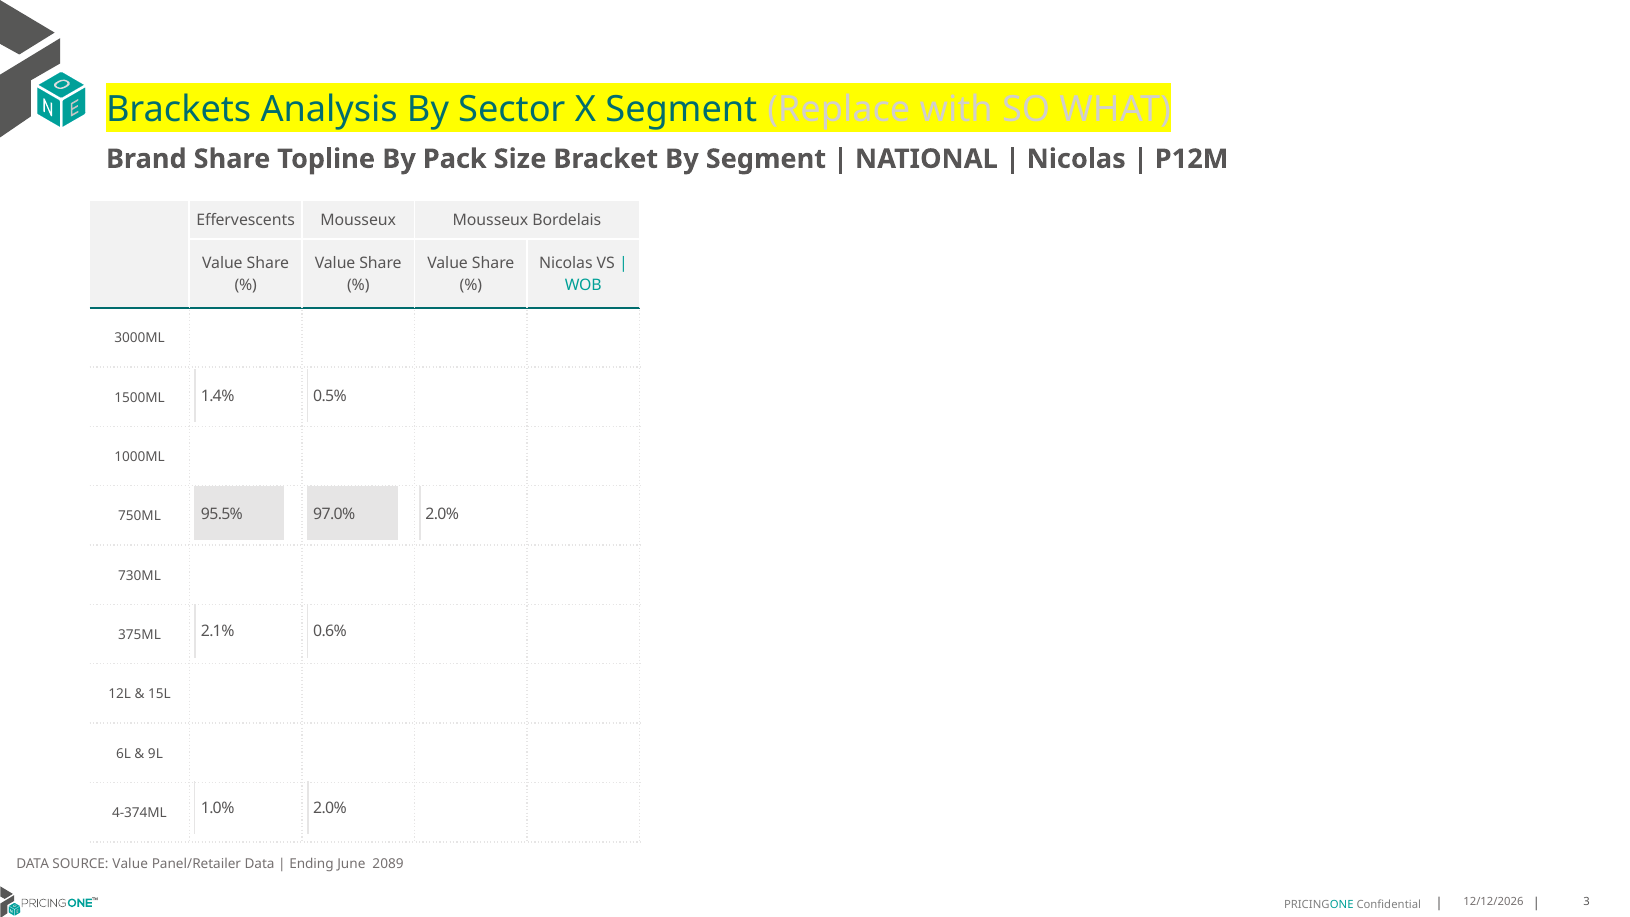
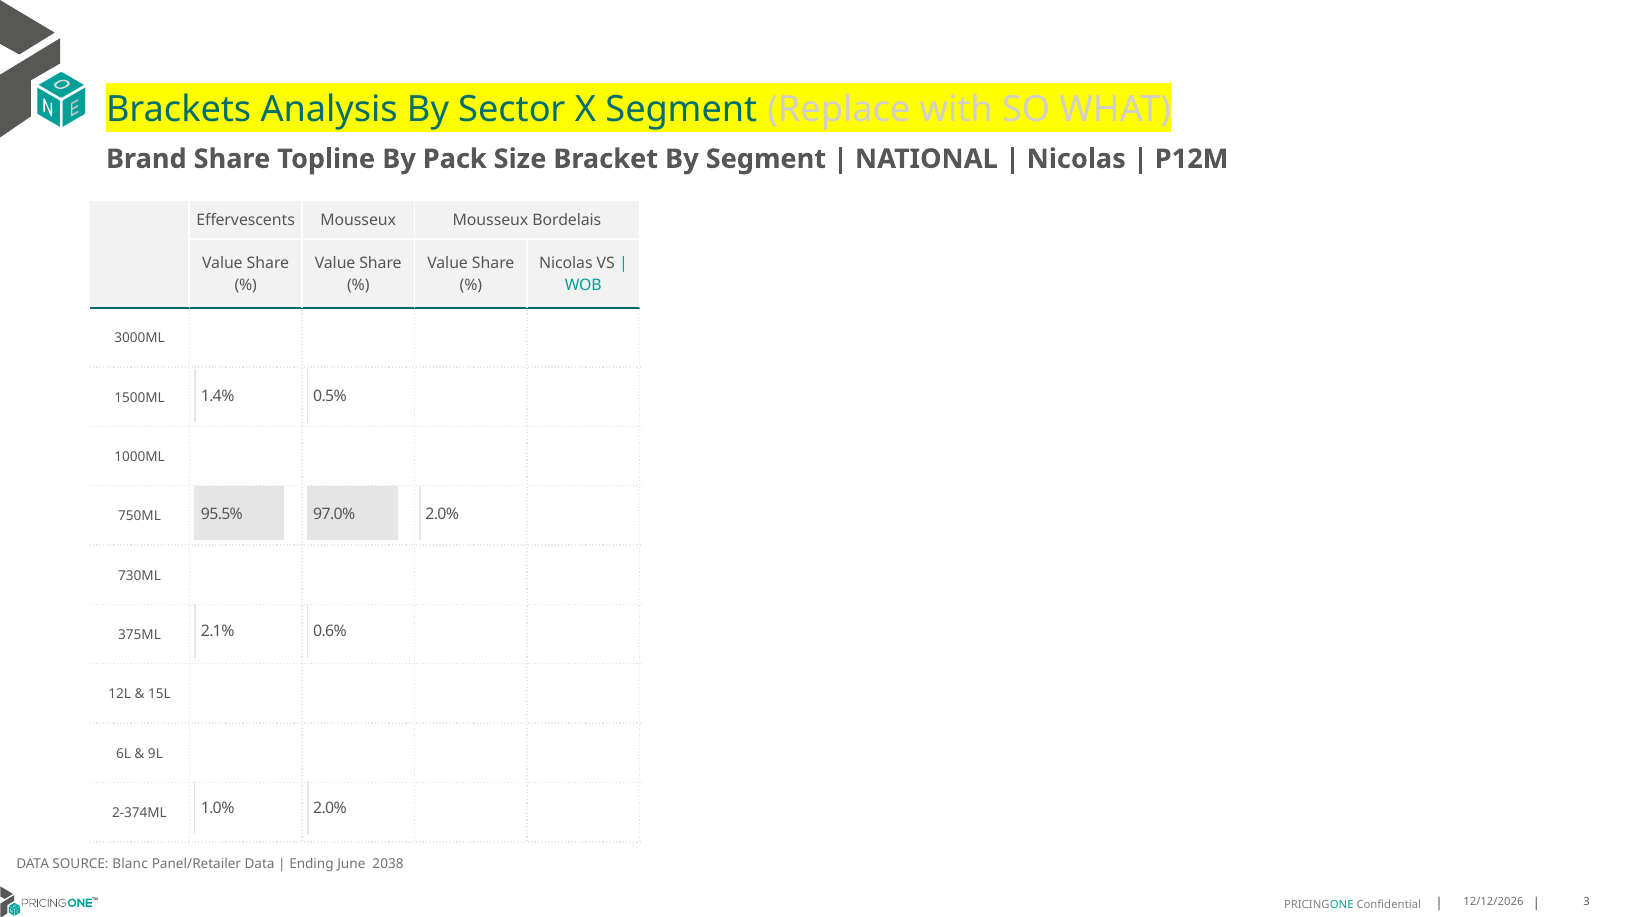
4-374ML: 4-374ML -> 2-374ML
SOURCE Value: Value -> Blanc
2089: 2089 -> 2038
